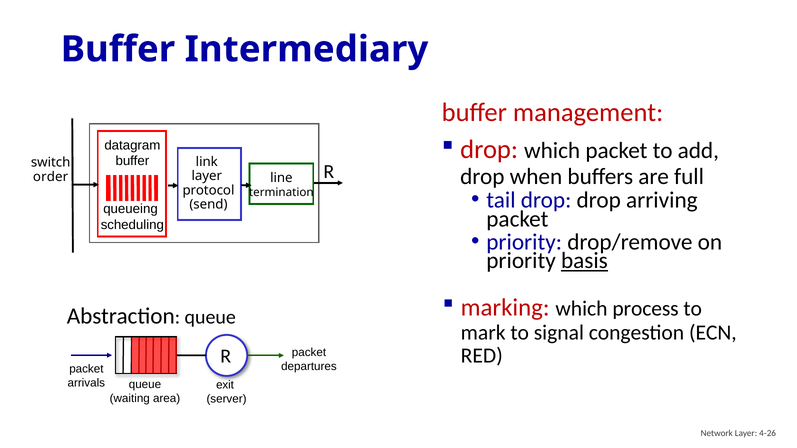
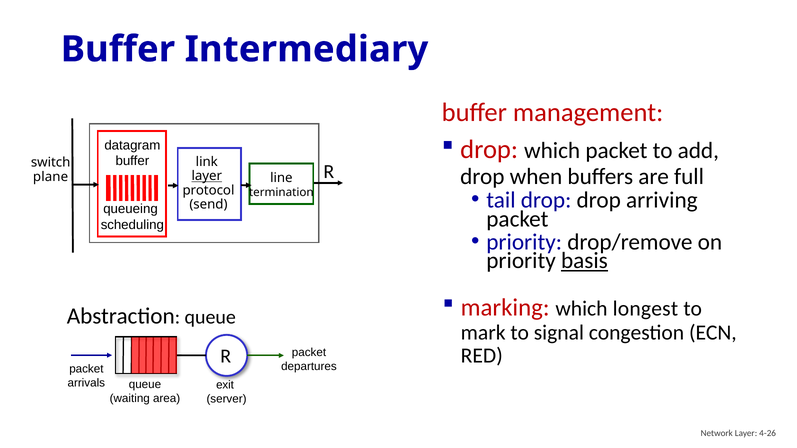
layer at (207, 176) underline: none -> present
order: order -> plane
process: process -> longest
